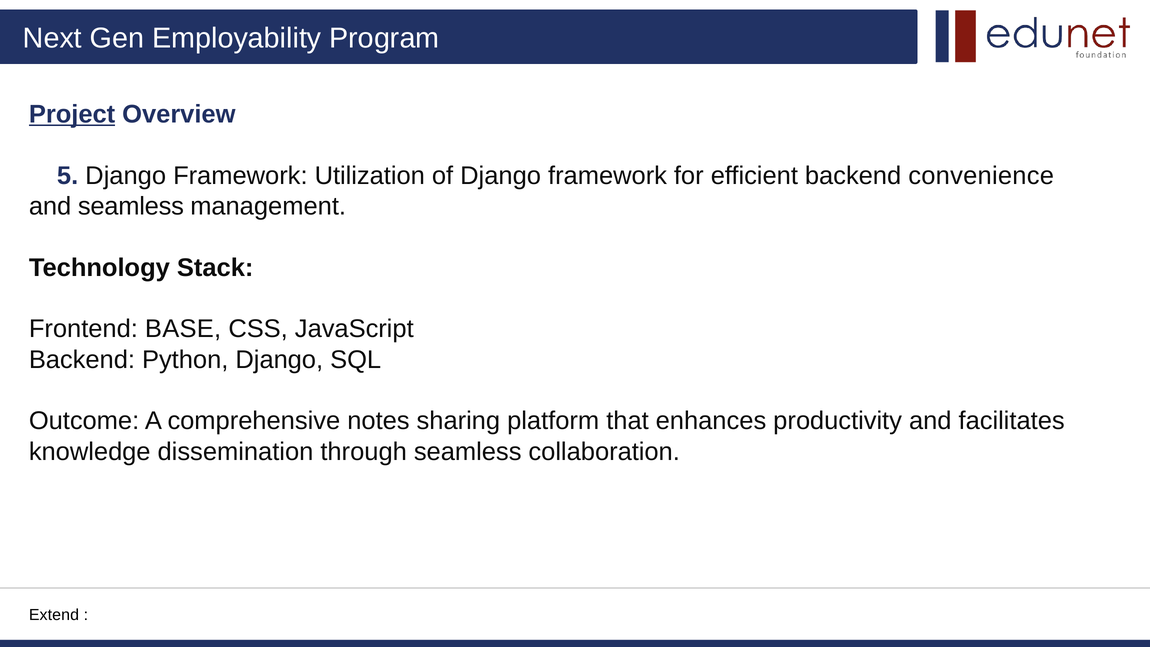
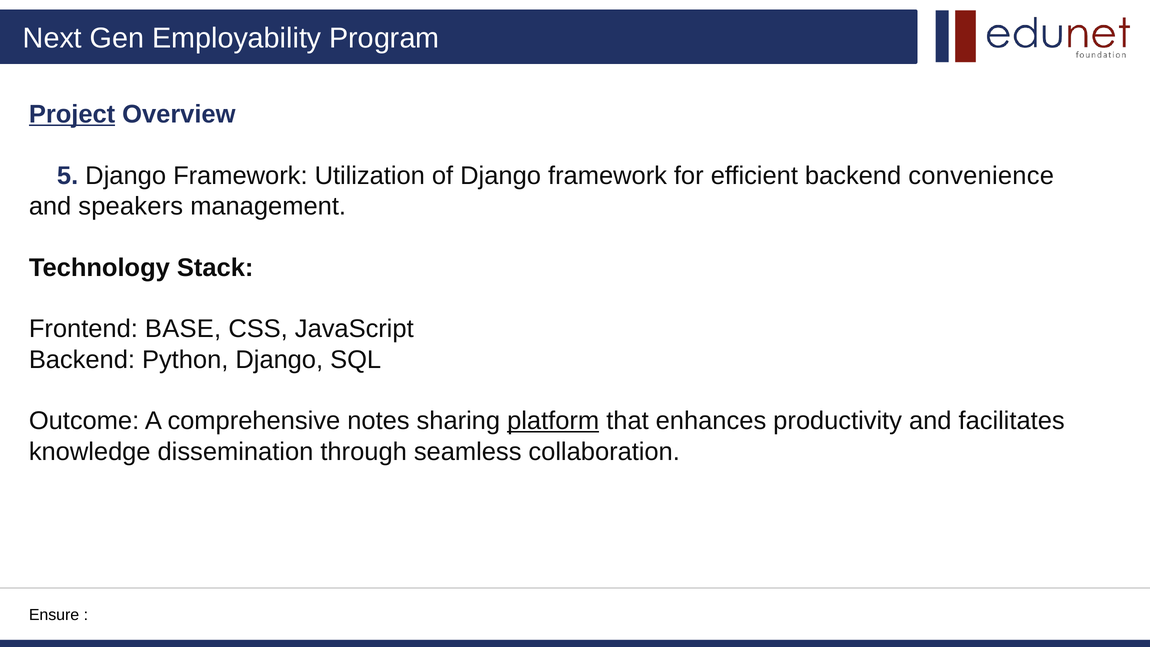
and seamless: seamless -> speakers
platform underline: none -> present
Extend: Extend -> Ensure
